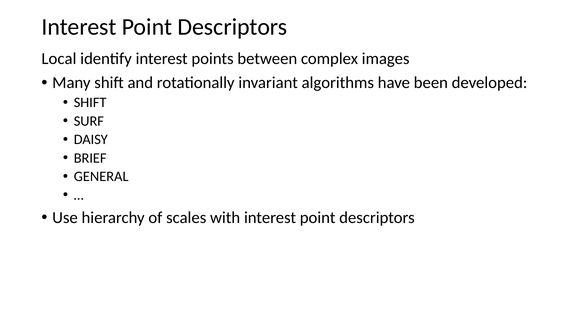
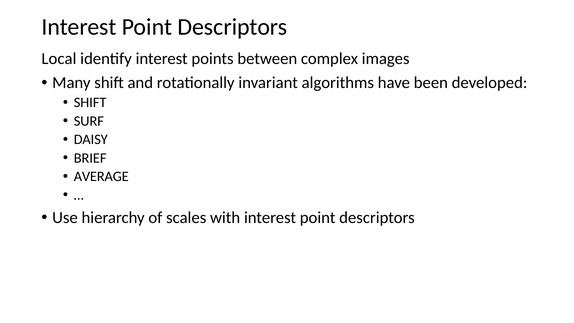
GENERAL: GENERAL -> AVERAGE
